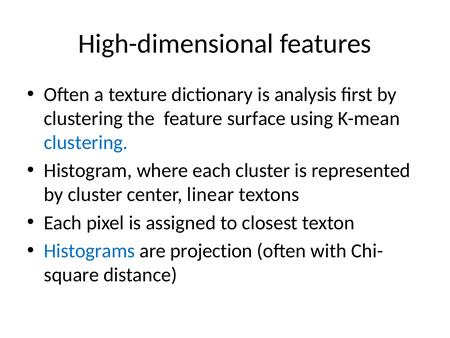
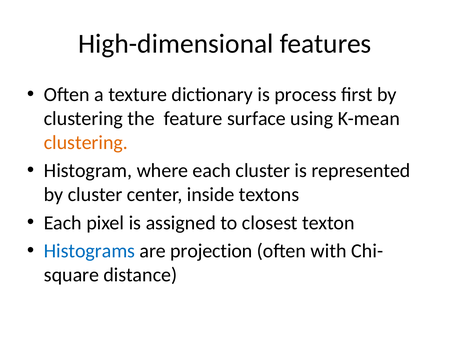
analysis: analysis -> process
clustering at (86, 142) colour: blue -> orange
linear: linear -> inside
